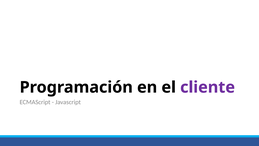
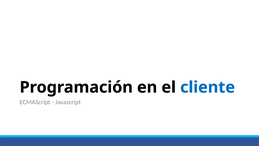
cliente colour: purple -> blue
